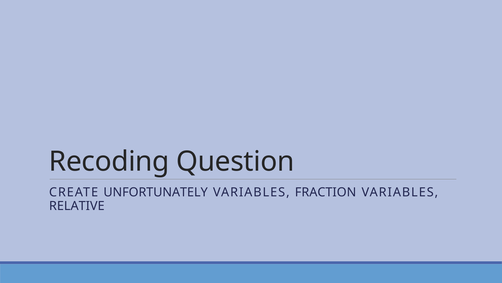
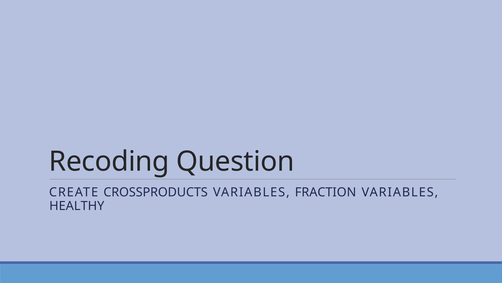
UNFORTUNATELY: UNFORTUNATELY -> CROSSPRODUCTS
RELATIVE: RELATIVE -> HEALTHY
